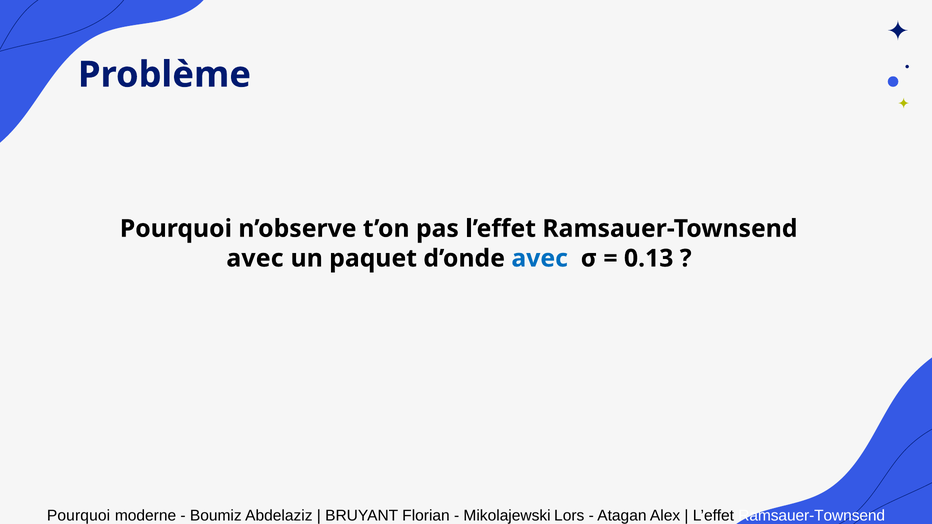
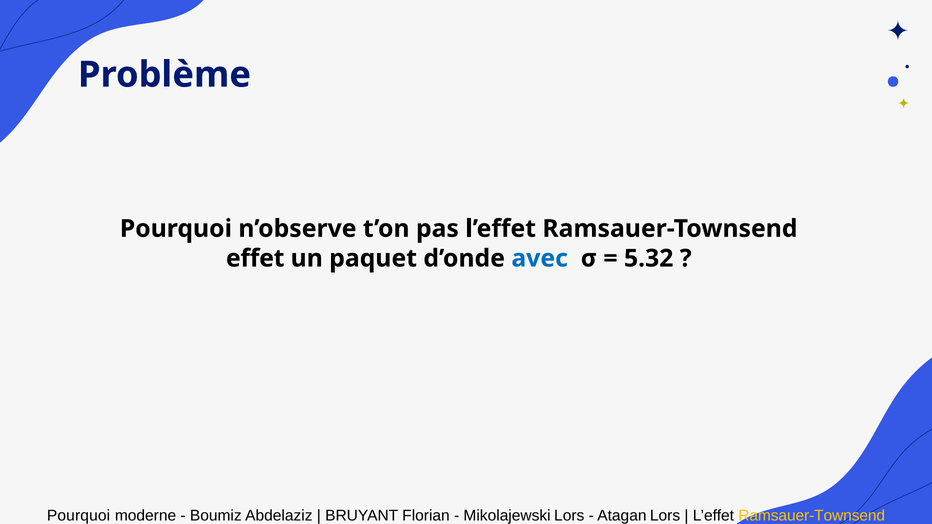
avec at (255, 259): avec -> effet
0.13: 0.13 -> 5.32
Atagan Alex: Alex -> Lors
Ramsauer-Townsend at (812, 516) colour: white -> yellow
